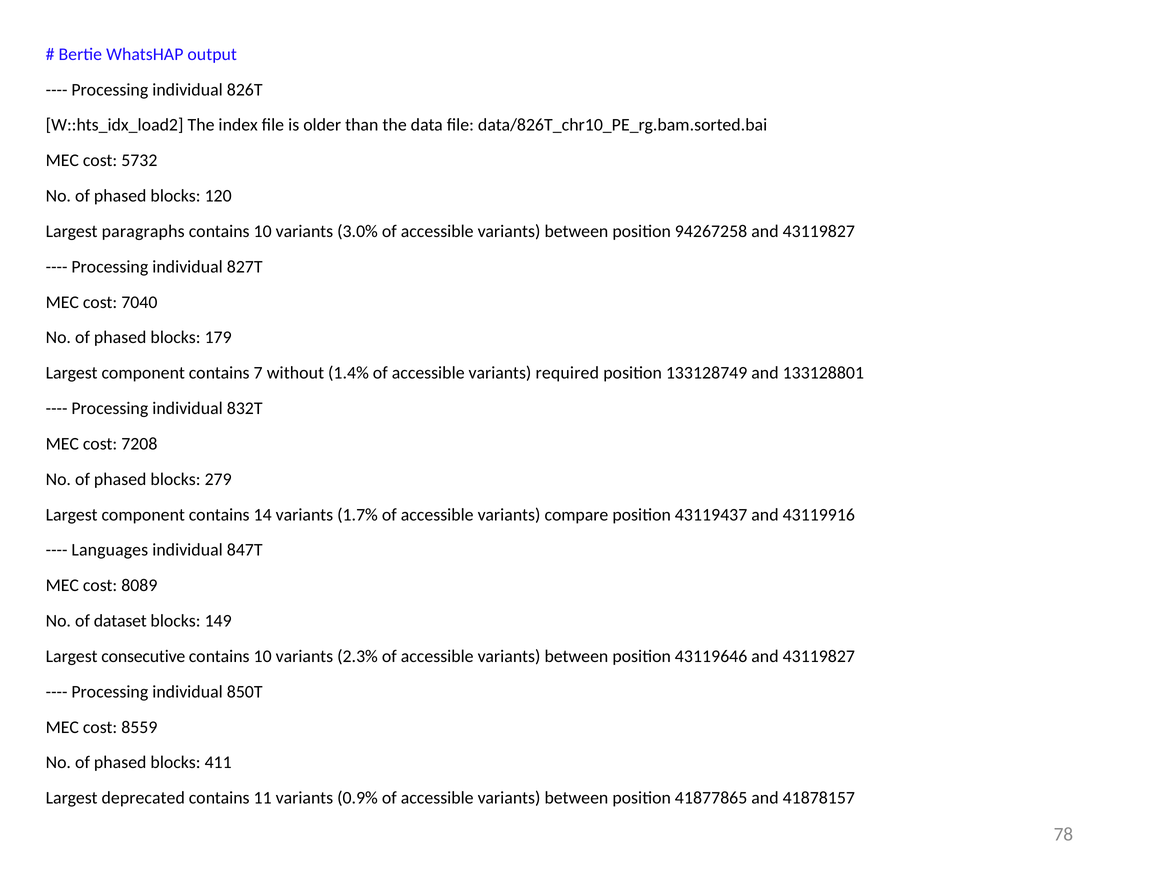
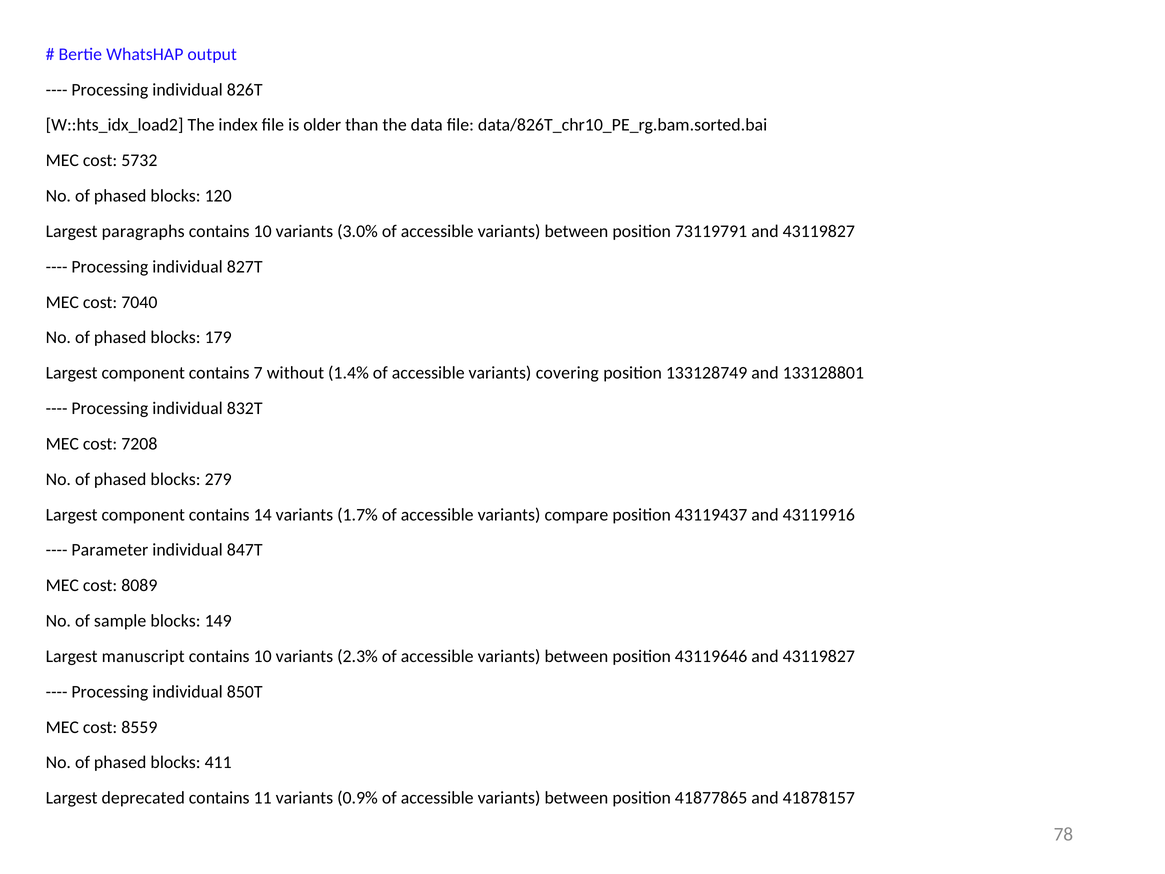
94267258: 94267258 -> 73119791
required: required -> covering
Languages: Languages -> Parameter
dataset: dataset -> sample
consecutive: consecutive -> manuscript
